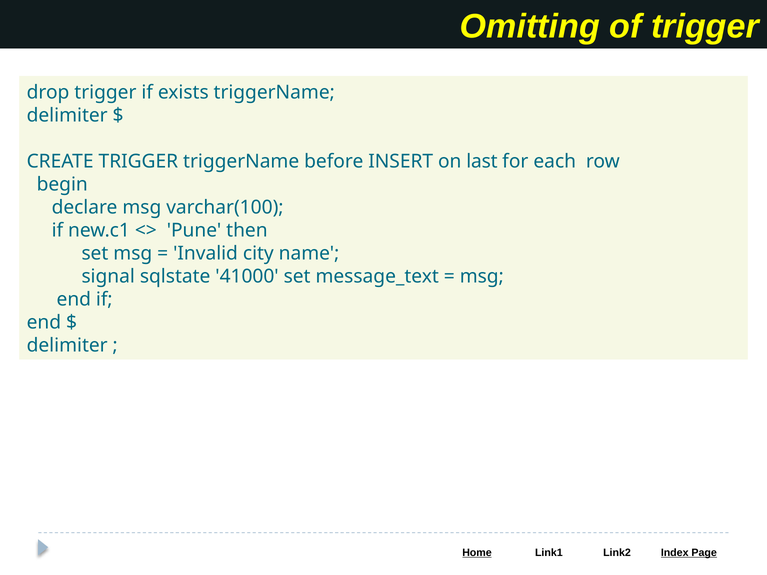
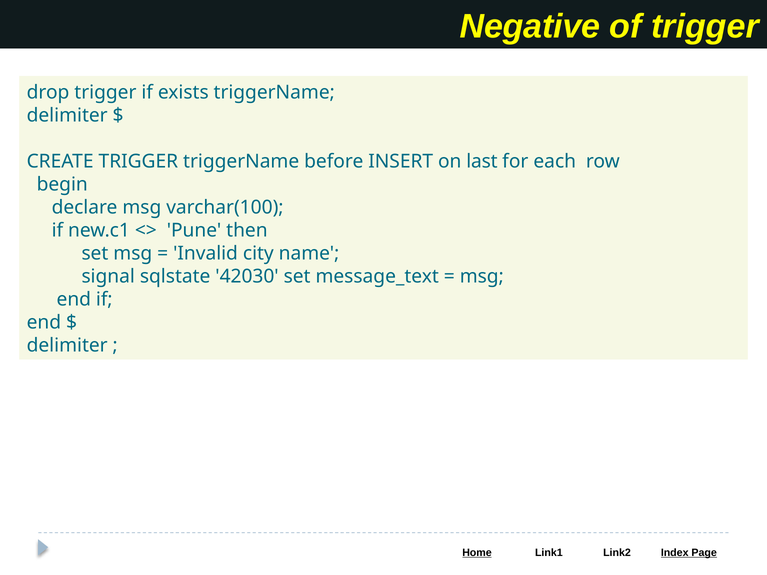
Omitting: Omitting -> Negative
41000: 41000 -> 42030
